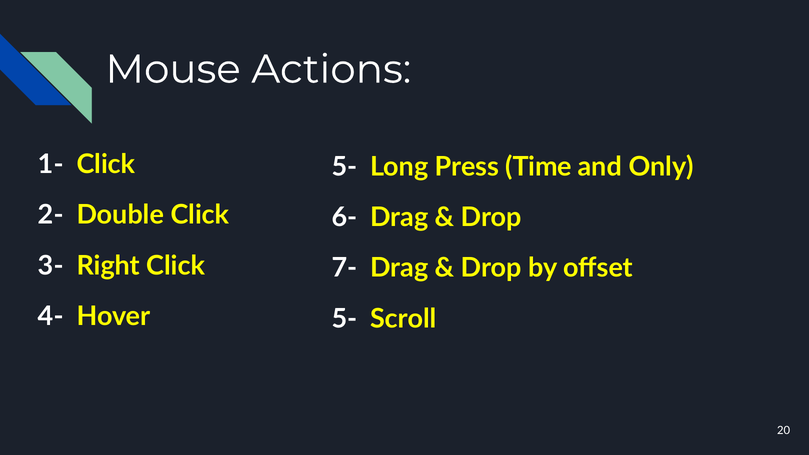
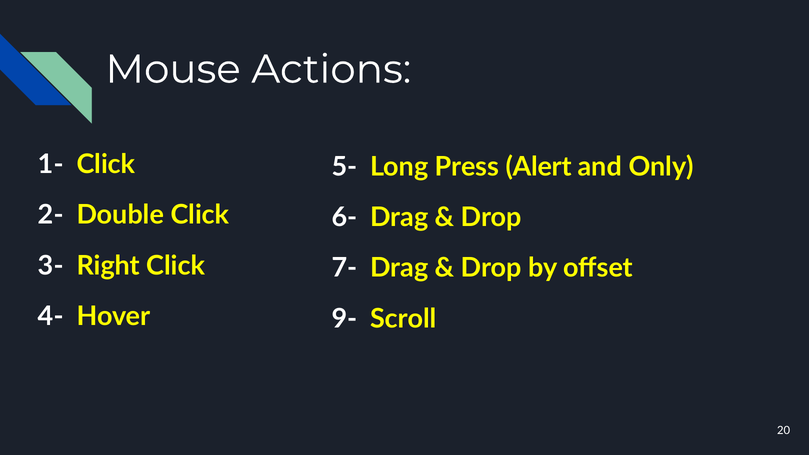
Time: Time -> Alert
5- at (344, 319): 5- -> 9-
